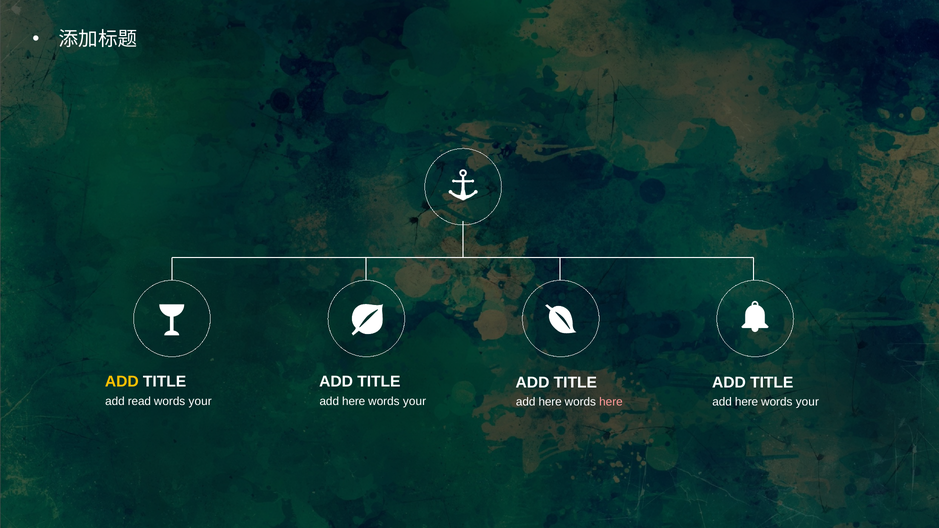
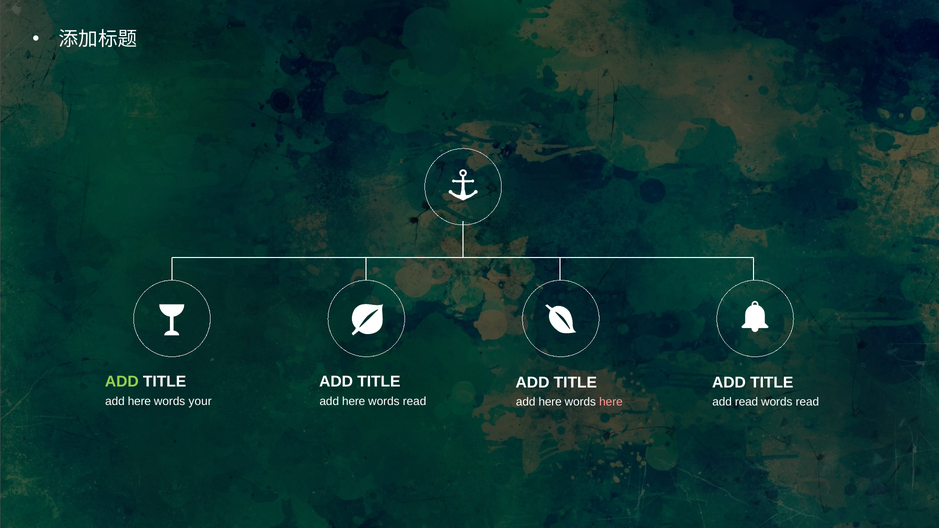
ADD at (122, 382) colour: yellow -> light green
read at (139, 401): read -> here
your at (414, 401): your -> read
here at (747, 402): here -> read
your at (807, 402): your -> read
